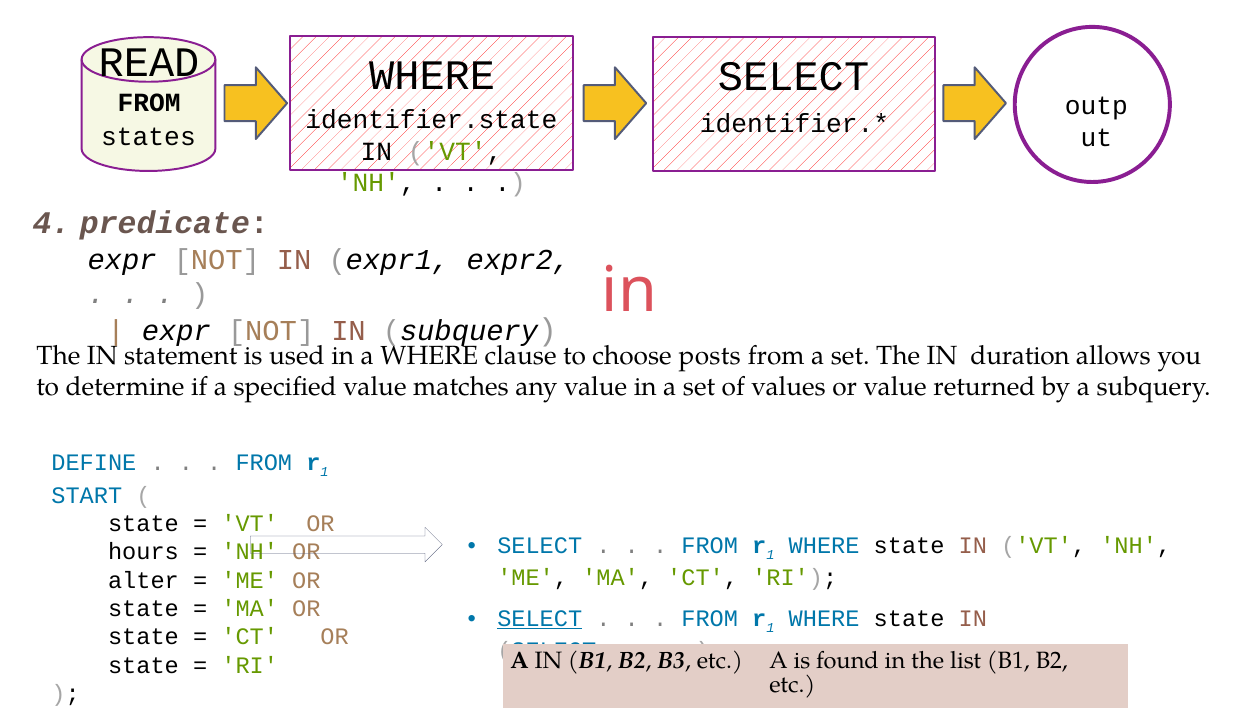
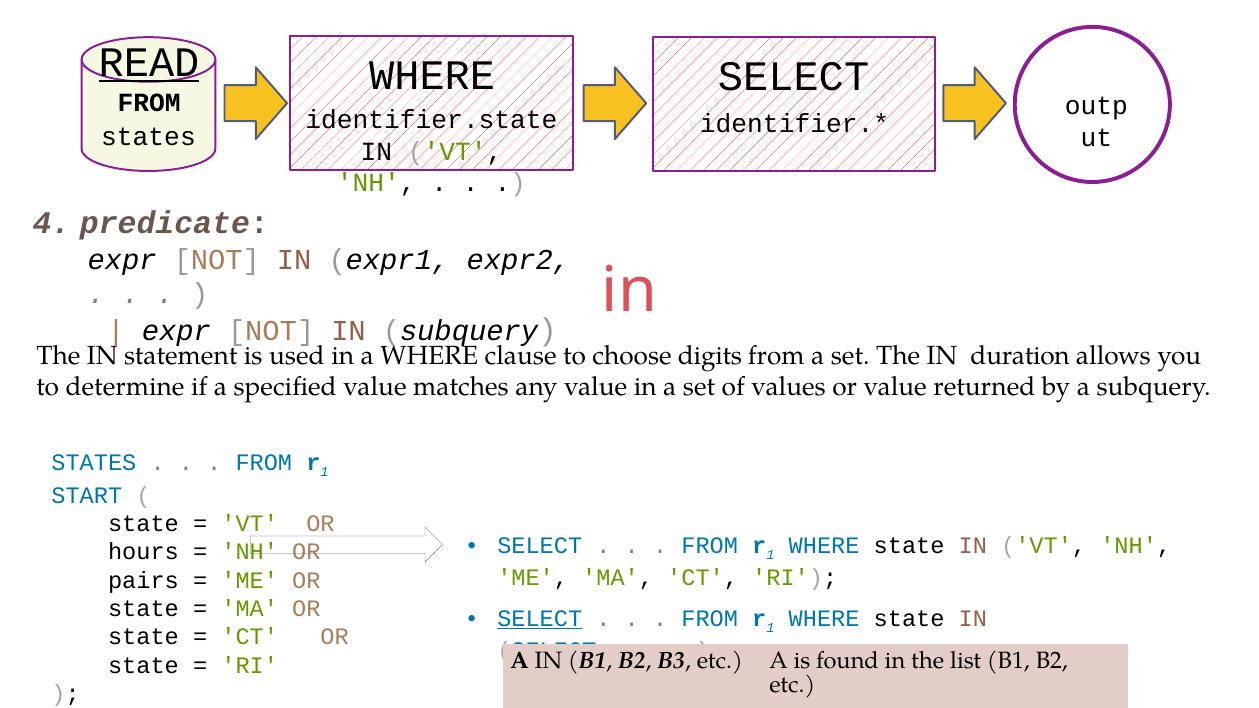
READ underline: none -> present
posts: posts -> digits
DEFINE at (94, 463): DEFINE -> STATES
alter: alter -> pairs
